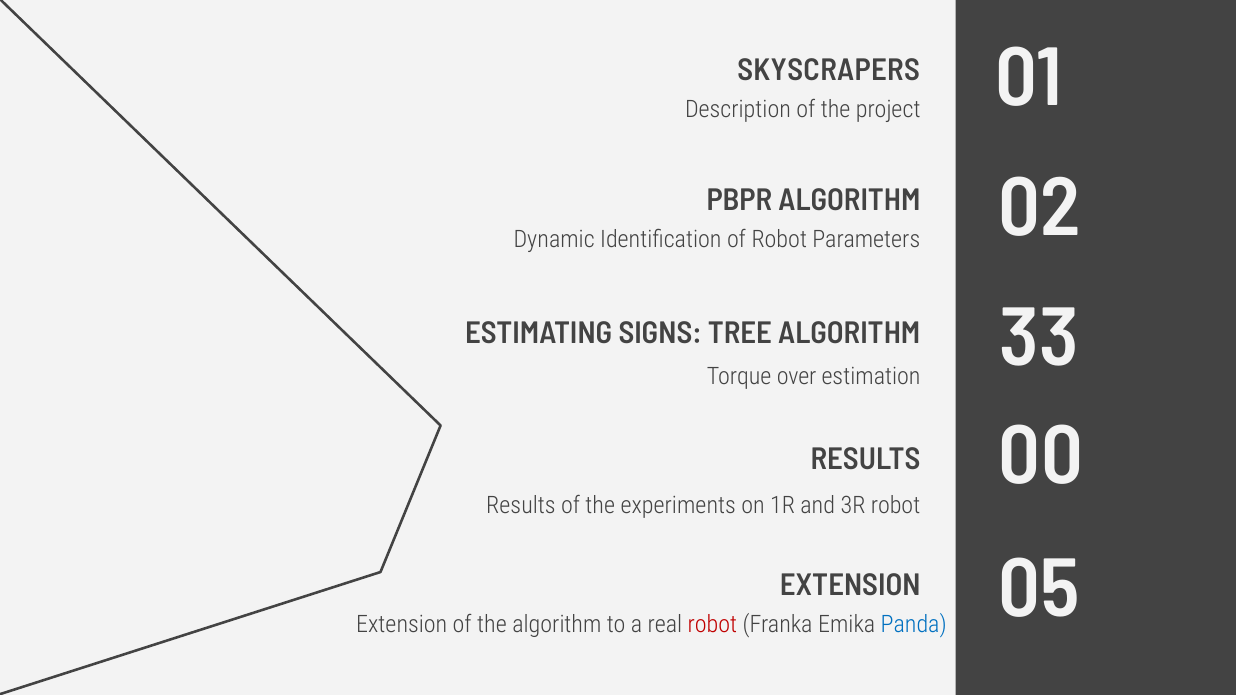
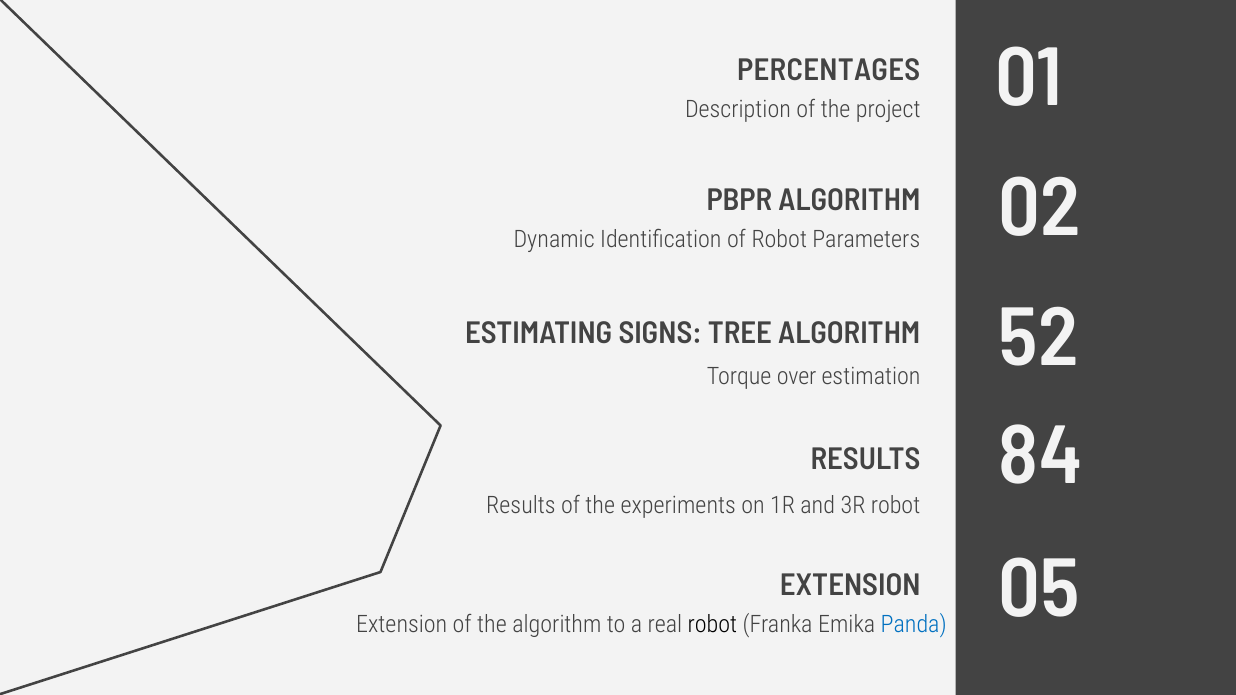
SKYSCRAPERS: SKYSCRAPERS -> PERCENTAGES
33: 33 -> 52
00: 00 -> 84
robot at (712, 625) colour: red -> black
